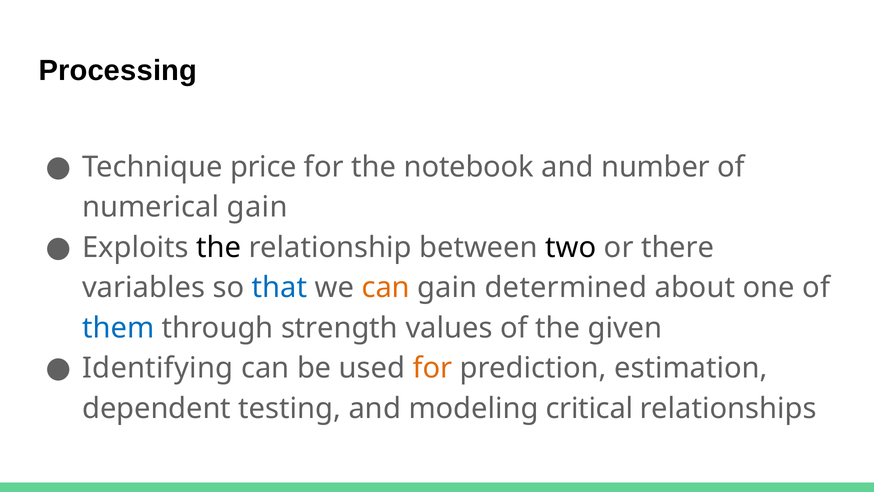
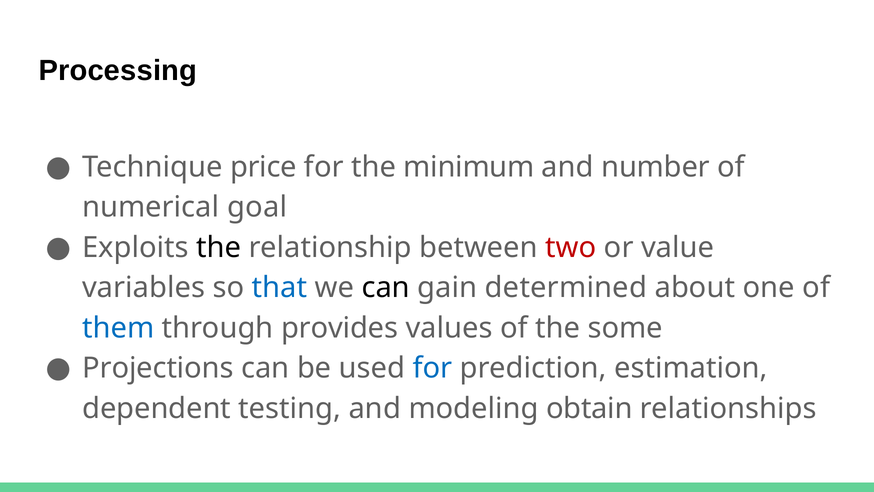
notebook: notebook -> minimum
numerical gain: gain -> goal
two colour: black -> red
there: there -> value
can at (386, 288) colour: orange -> black
strength: strength -> provides
given: given -> some
Identifying: Identifying -> Projections
for at (433, 368) colour: orange -> blue
critical: critical -> obtain
